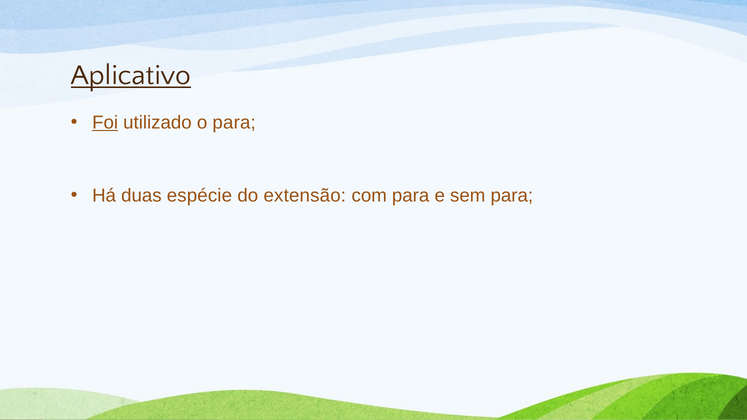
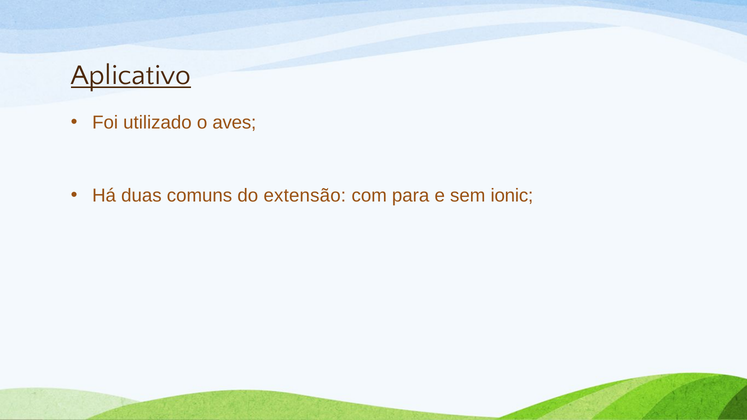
Foi underline: present -> none
o para: para -> aves
espécie: espécie -> comuns
sem para: para -> ionic
